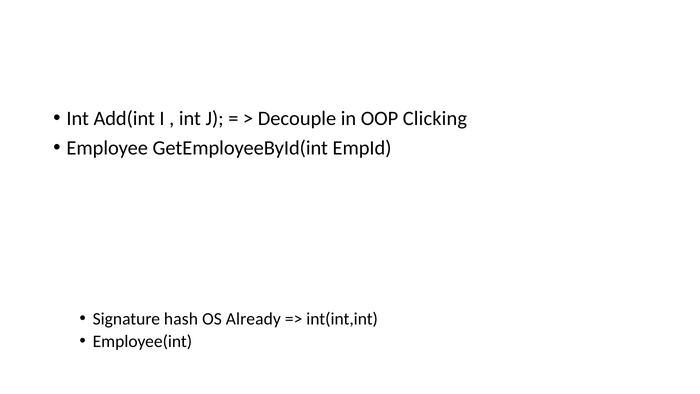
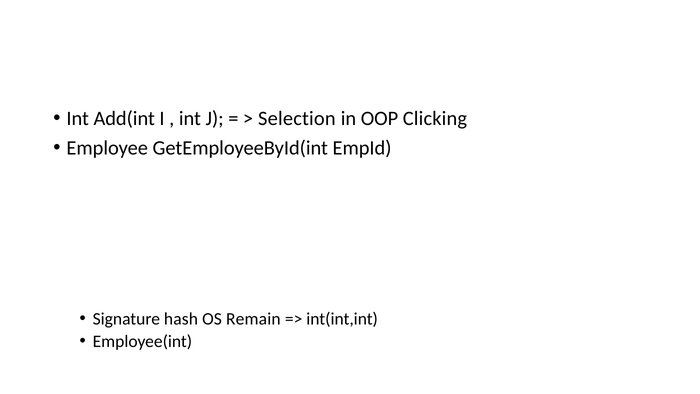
Decouple: Decouple -> Selection
Already: Already -> Remain
